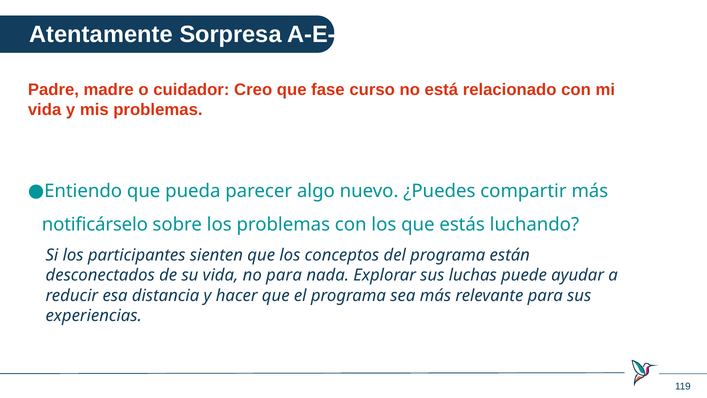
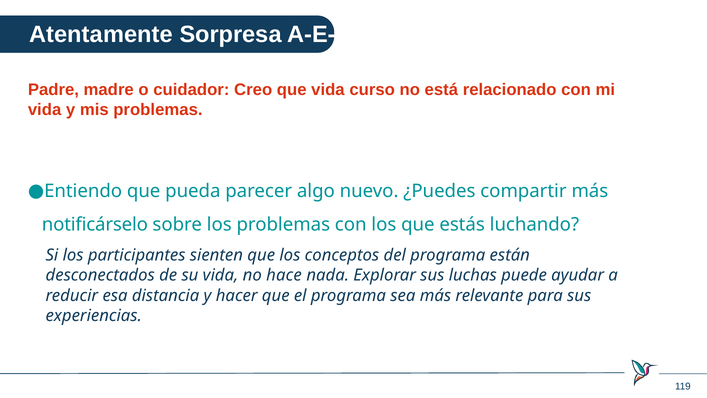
que fase: fase -> vida
no para: para -> hace
